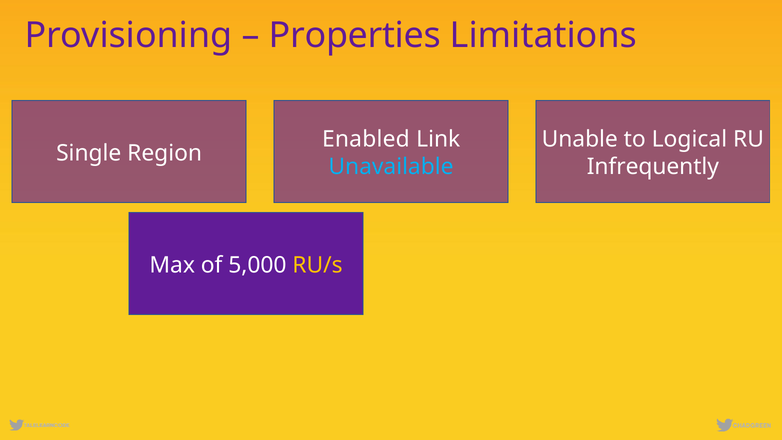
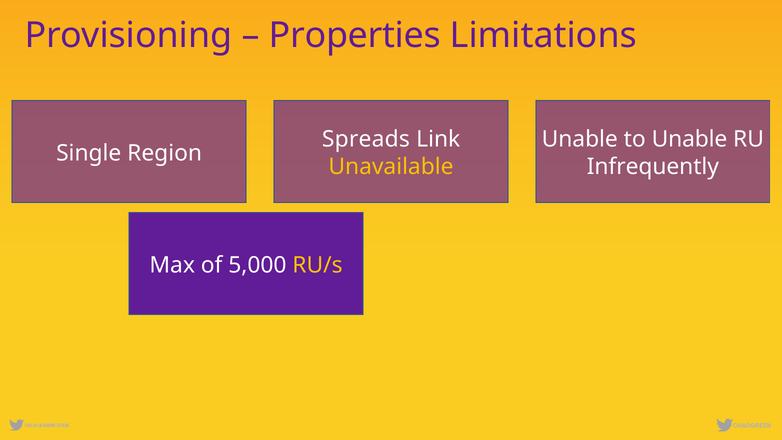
Enabled: Enabled -> Spreads
to Logical: Logical -> Unable
Unavailable colour: light blue -> yellow
